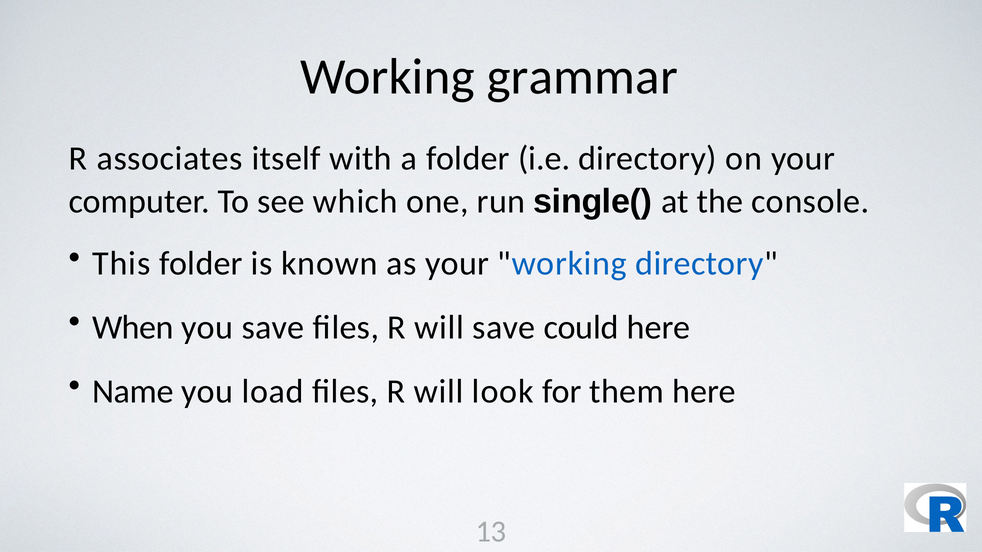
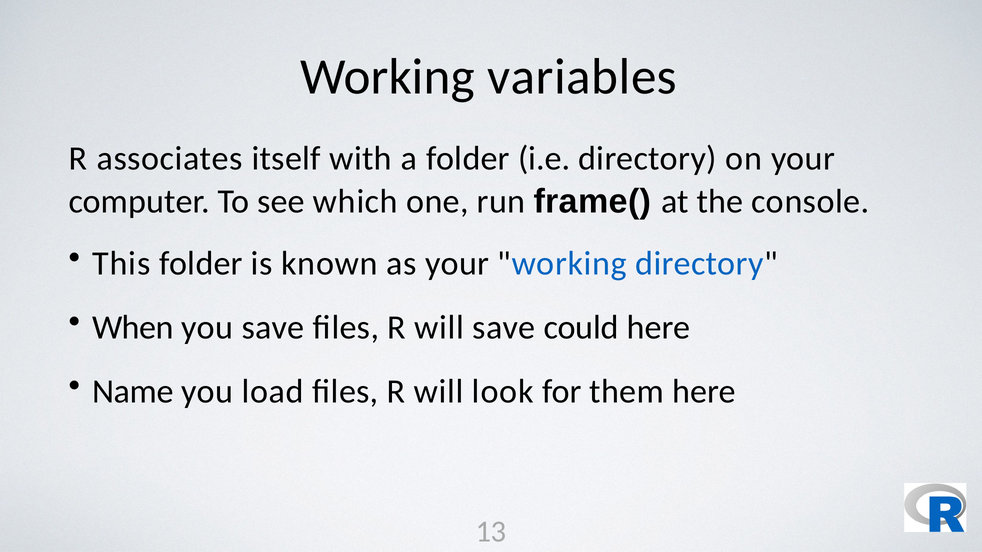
grammar: grammar -> variables
single(: single( -> frame(
